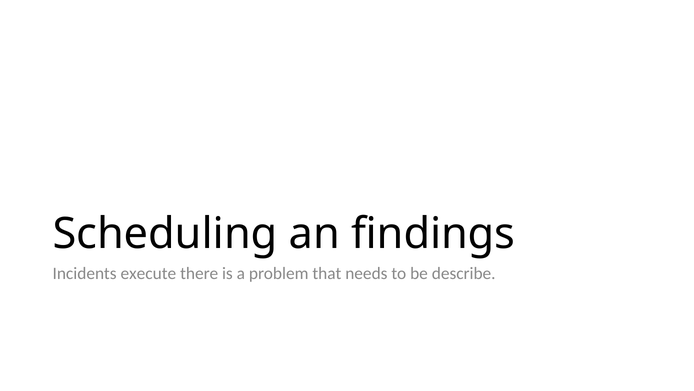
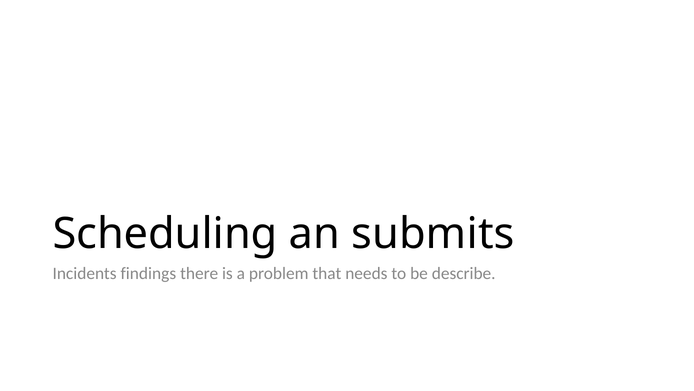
findings: findings -> submits
execute: execute -> findings
